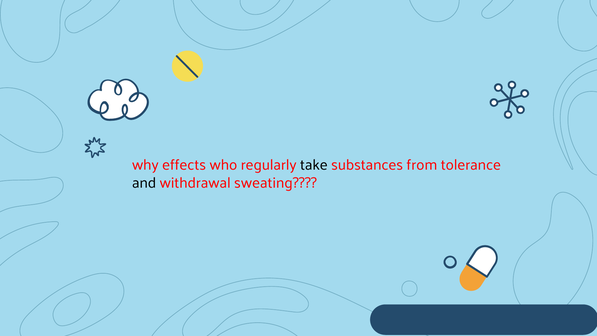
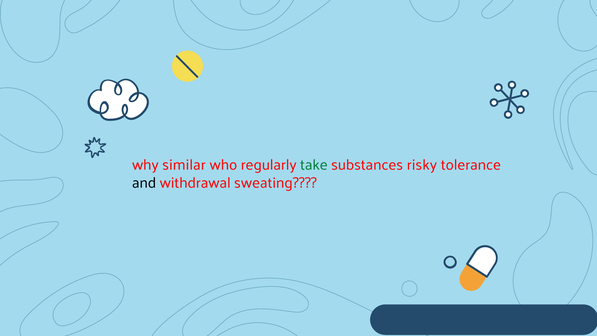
effects: effects -> similar
take colour: black -> green
from: from -> risky
